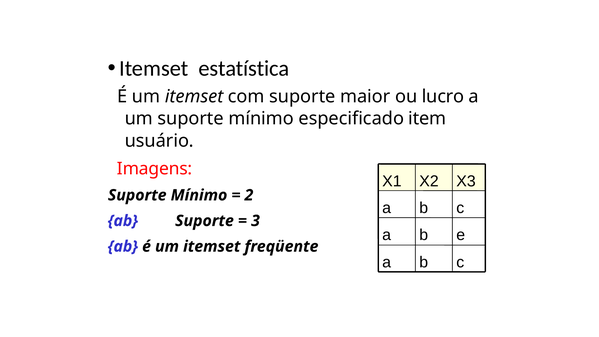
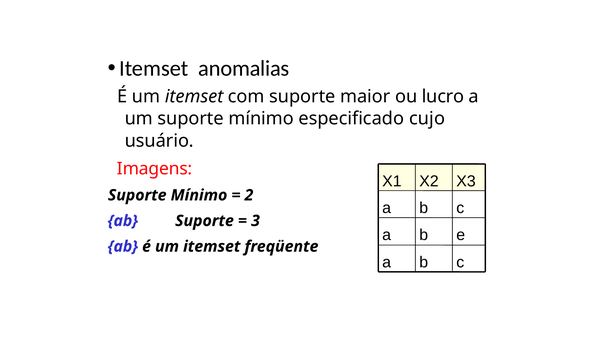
estatística: estatística -> anomalias
item: item -> cujo
